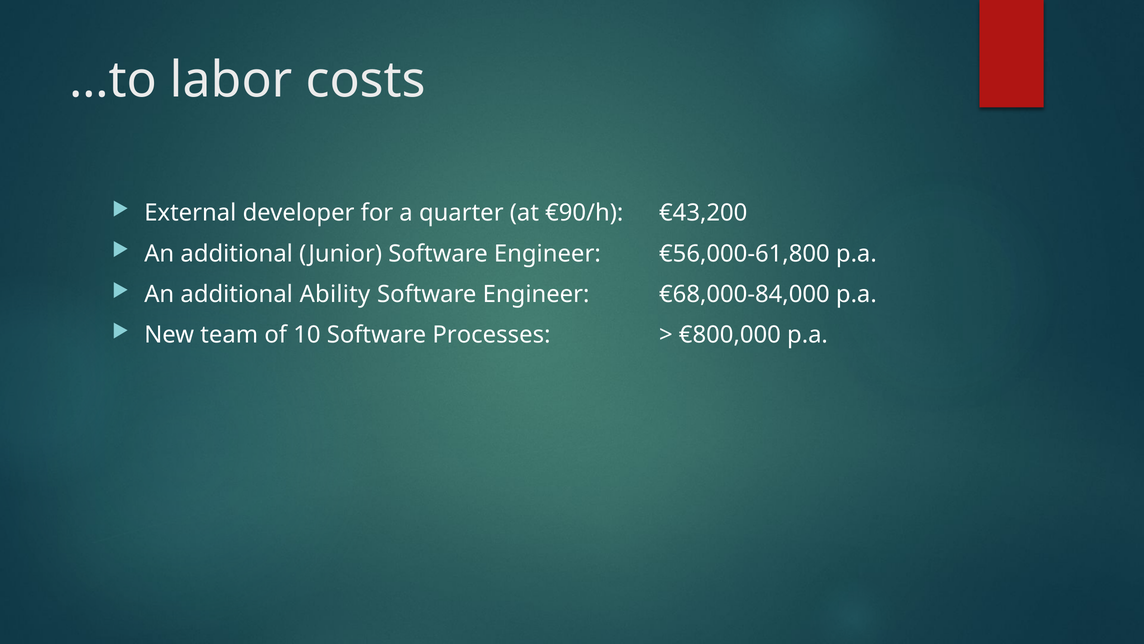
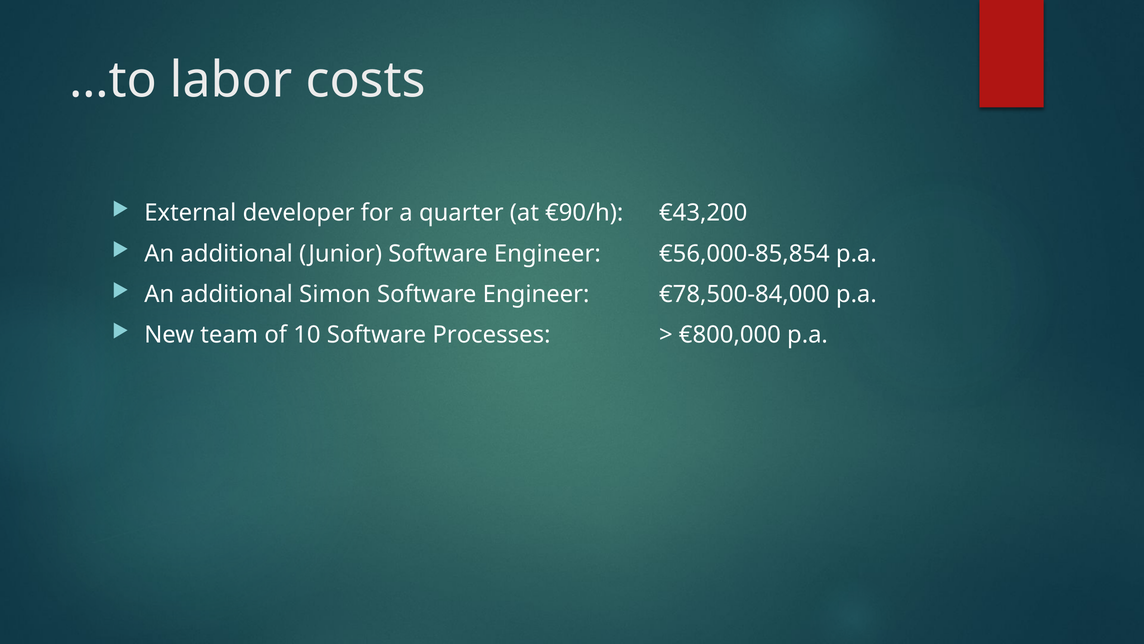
€56,000-61,800: €56,000-61,800 -> €56,000-85,854
Ability: Ability -> Simon
€68,000-84,000: €68,000-84,000 -> €78,500-84,000
